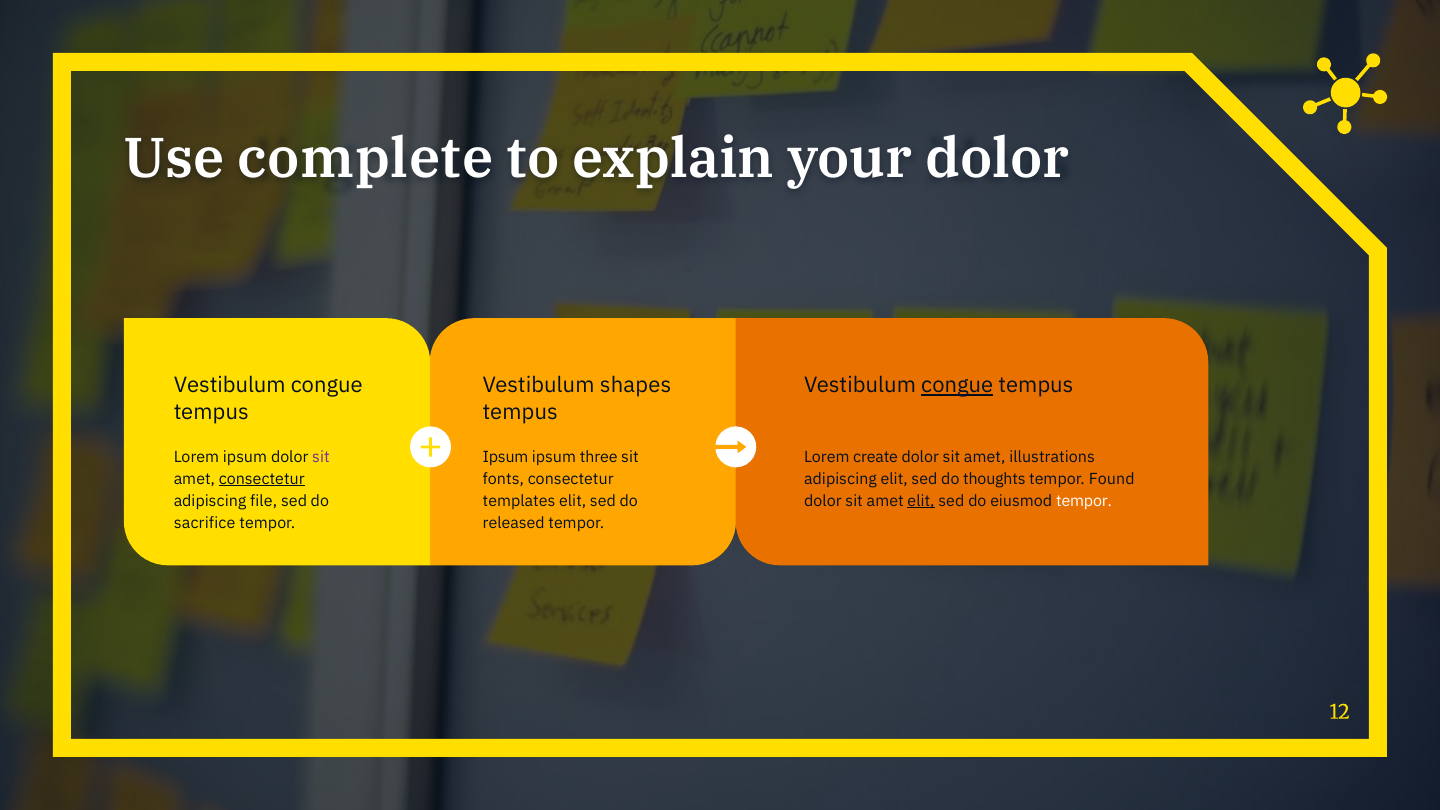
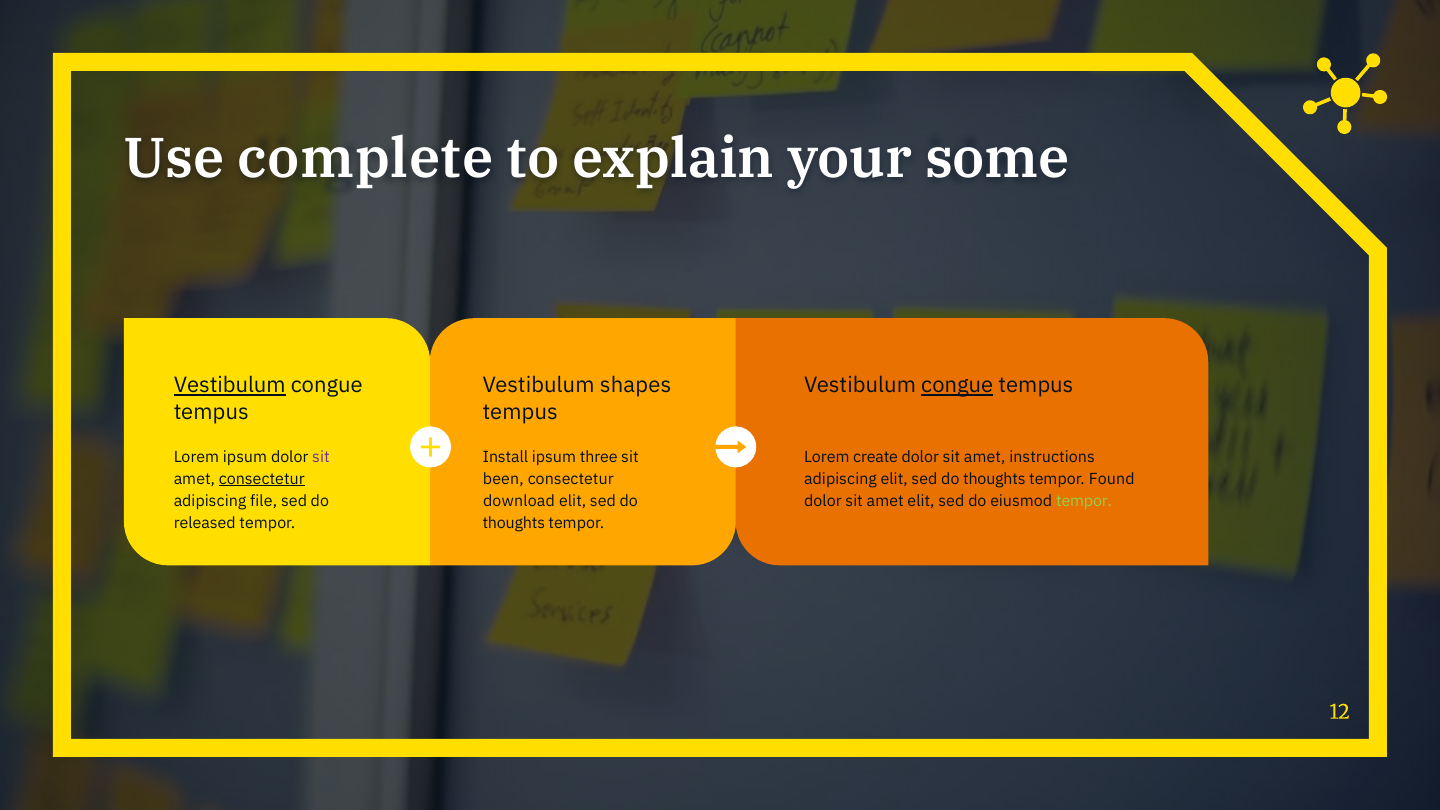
your dolor: dolor -> some
Vestibulum at (230, 386) underline: none -> present
Ipsum at (505, 457): Ipsum -> Install
illustrations: illustrations -> instructions
fonts: fonts -> been
templates: templates -> download
elit at (921, 501) underline: present -> none
tempor at (1084, 501) colour: white -> light green
sacrifice: sacrifice -> released
released at (514, 523): released -> thoughts
